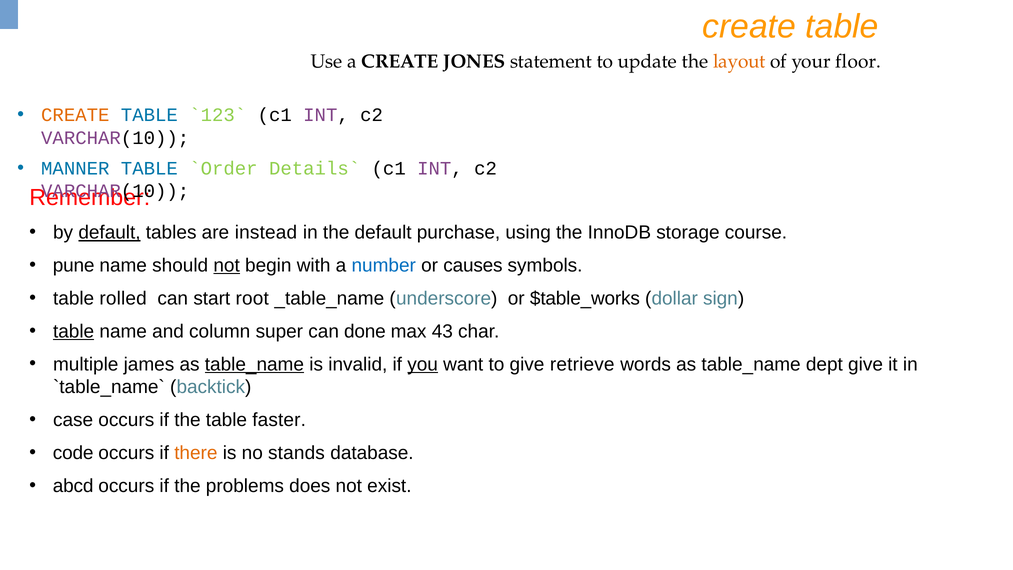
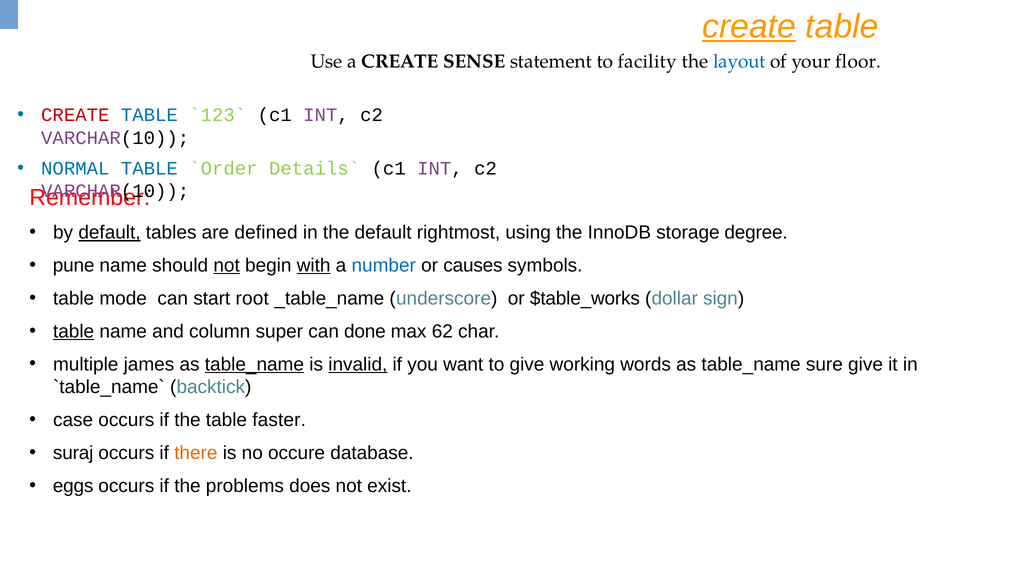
create at (749, 26) underline: none -> present
JONES: JONES -> SENSE
update: update -> facility
layout colour: orange -> blue
CREATE at (75, 115) colour: orange -> red
MANNER: MANNER -> NORMAL
instead: instead -> defined
purchase: purchase -> rightmost
course: course -> degree
with underline: none -> present
rolled: rolled -> mode
43: 43 -> 62
invalid underline: none -> present
you underline: present -> none
retrieve: retrieve -> working
dept: dept -> sure
code: code -> suraj
stands: stands -> occure
abcd: abcd -> eggs
